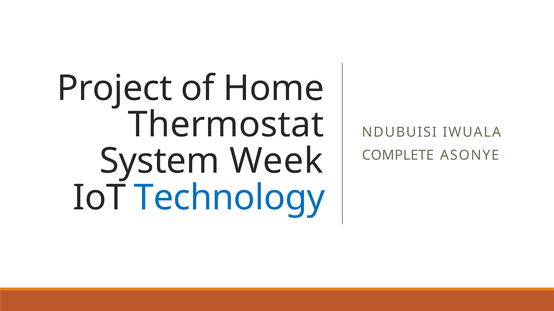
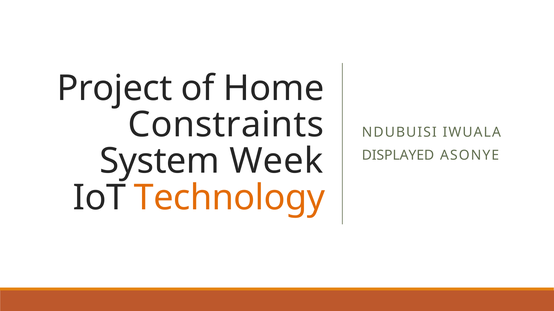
Thermostat: Thermostat -> Constraints
COMPLETE: COMPLETE -> DISPLAYED
Technology colour: blue -> orange
